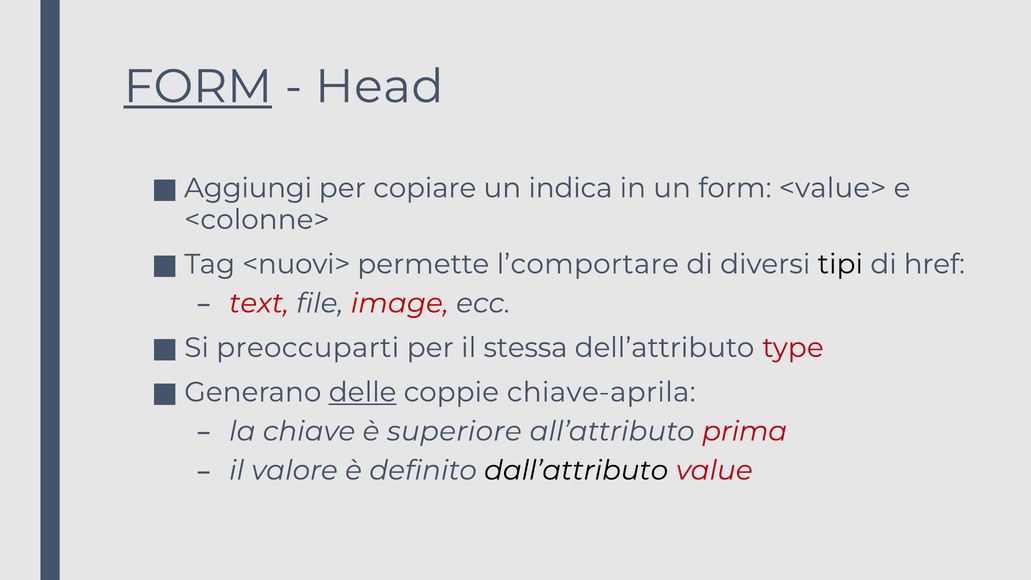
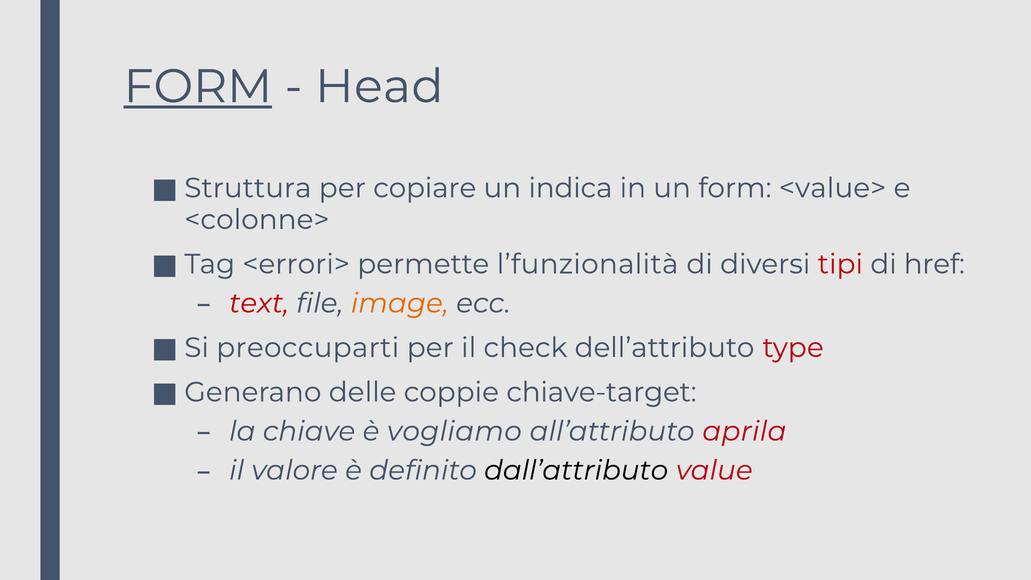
Aggiungi: Aggiungi -> Struttura
<nuovi>: <nuovi> -> <errori>
l’comportare: l’comportare -> l’funzionalità
tipi colour: black -> red
image colour: red -> orange
stessa: stessa -> check
delle underline: present -> none
chiave-aprila: chiave-aprila -> chiave-target
superiore: superiore -> vogliamo
prima: prima -> aprila
